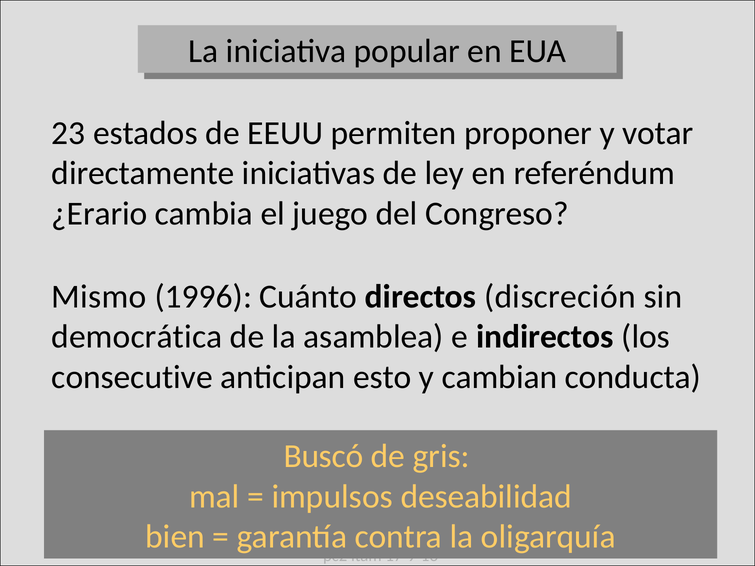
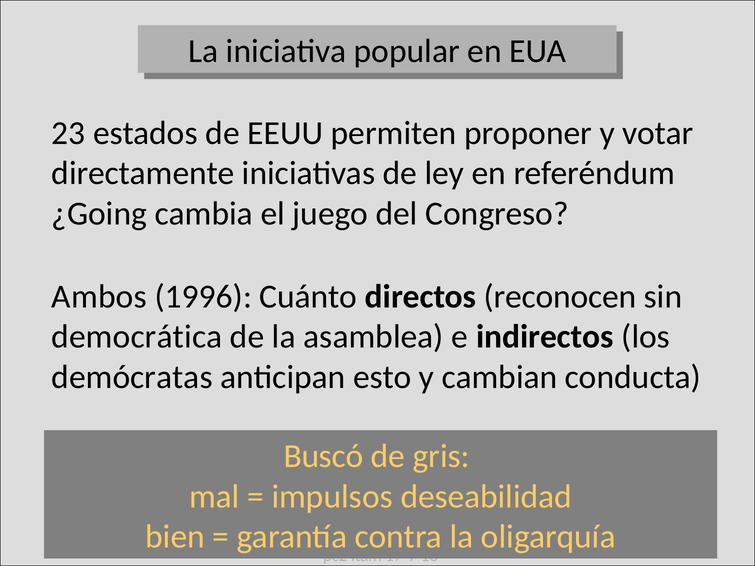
¿Erario: ¿Erario -> ¿Going
Mismo: Mismo -> Ambos
discreción: discreción -> reconocen
consecutive: consecutive -> demócratas
